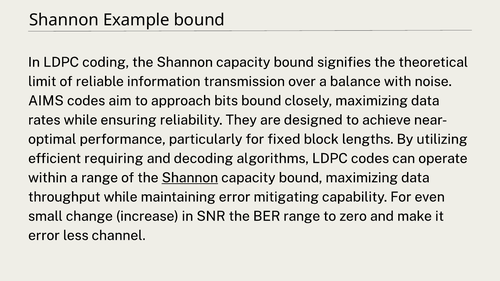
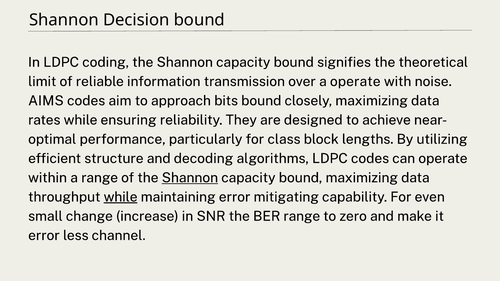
Example: Example -> Decision
a balance: balance -> operate
fixed: fixed -> class
requiring: requiring -> structure
while at (121, 197) underline: none -> present
